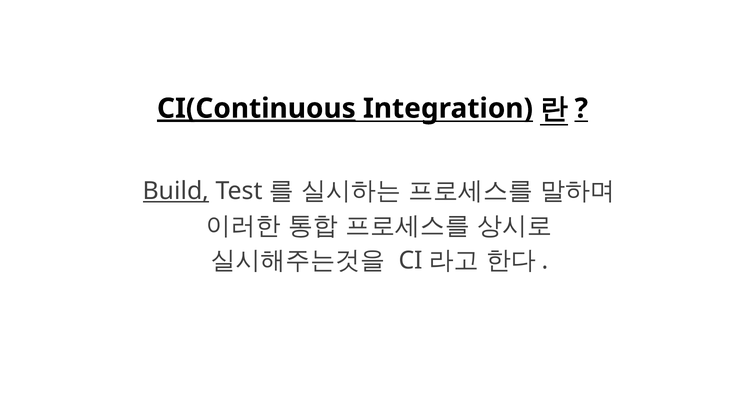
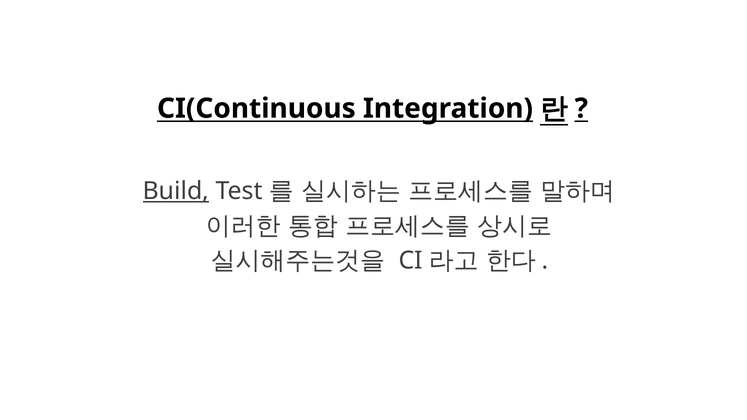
CI(Continuous underline: present -> none
